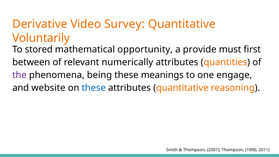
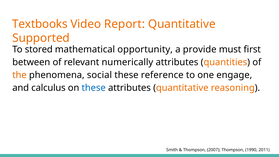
Derivative: Derivative -> Textbooks
Survey: Survey -> Report
Voluntarily: Voluntarily -> Supported
the colour: purple -> orange
being: being -> social
meanings: meanings -> reference
website: website -> calculus
